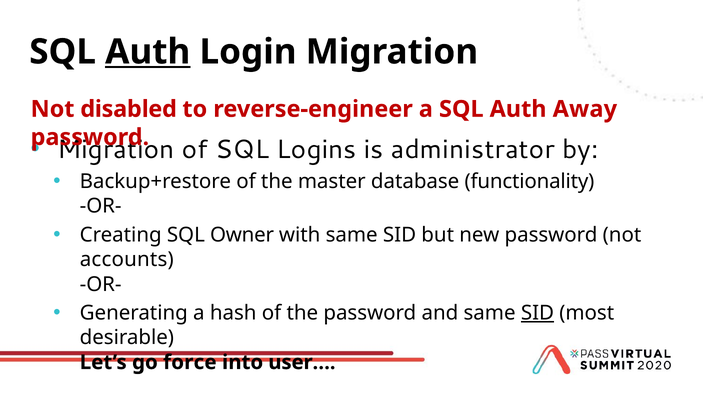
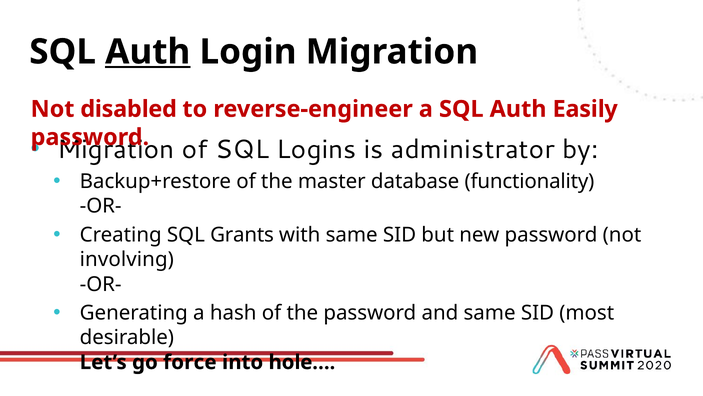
Away: Away -> Easily
Owner: Owner -> Grants
accounts: accounts -> involving
SID at (537, 313) underline: present -> none
user…: user… -> hole…
